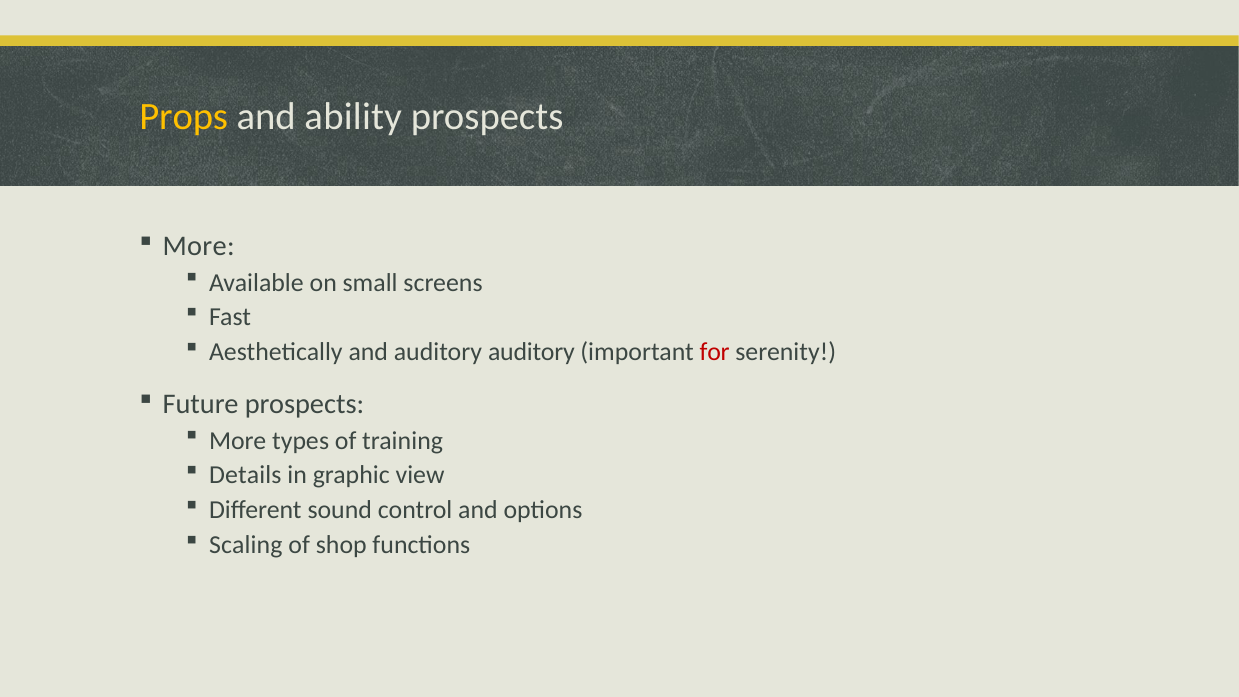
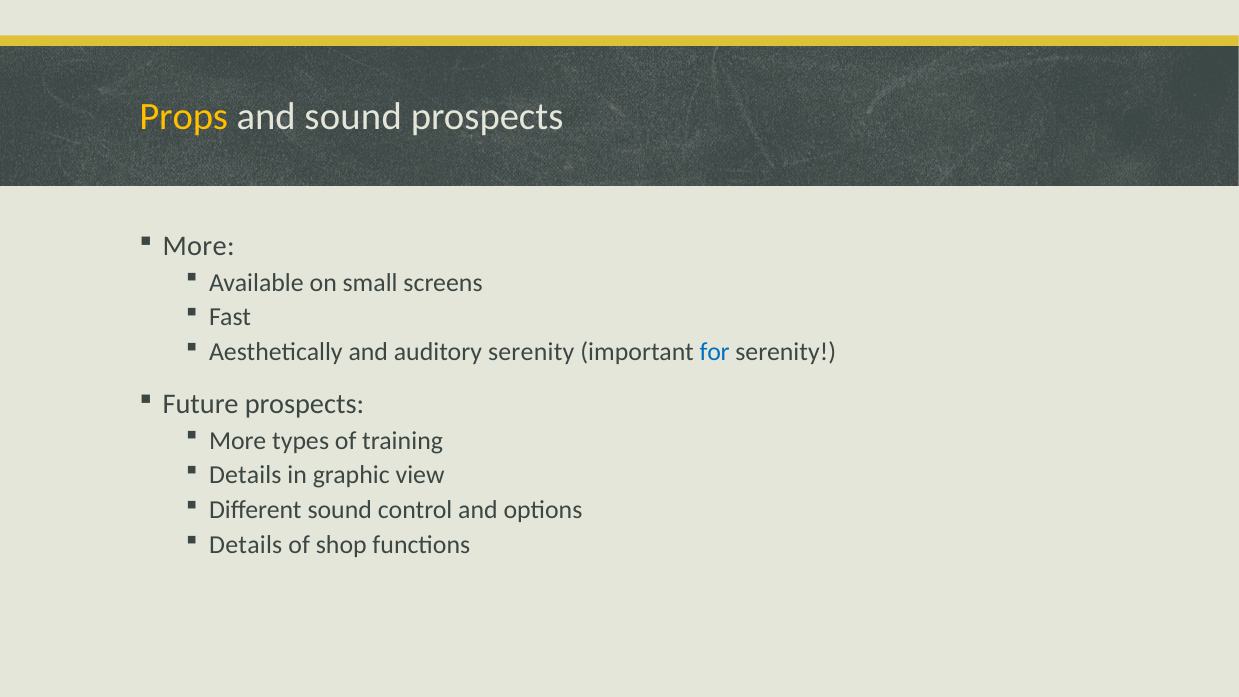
and ability: ability -> sound
auditory auditory: auditory -> serenity
for colour: red -> blue
Scaling at (246, 545): Scaling -> Details
